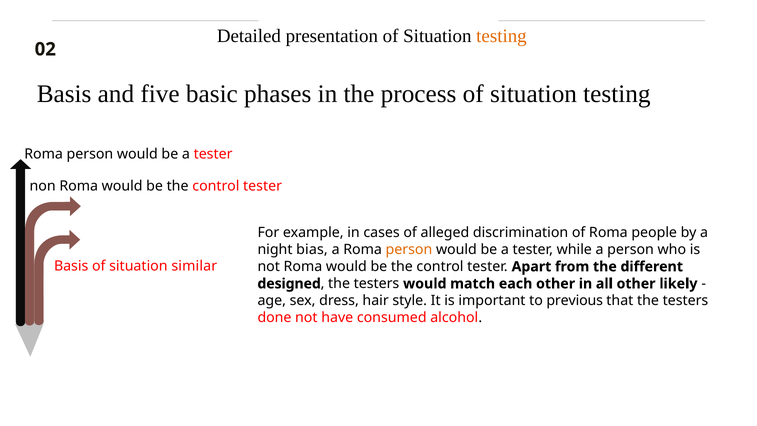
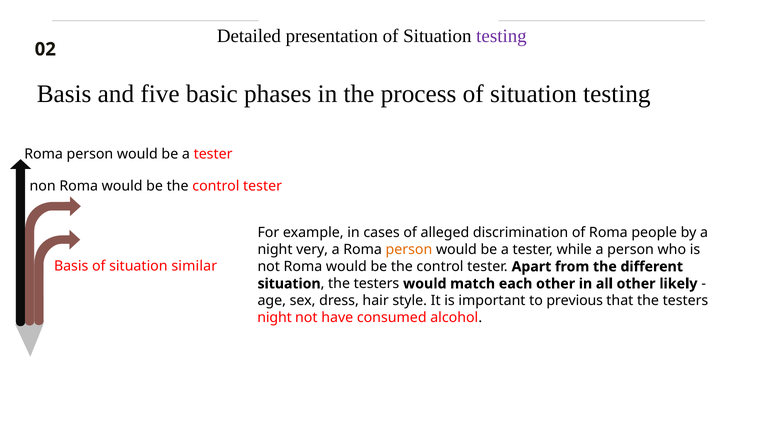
testing at (501, 36) colour: orange -> purple
bias: bias -> very
designed at (289, 284): designed -> situation
done at (274, 318): done -> night
